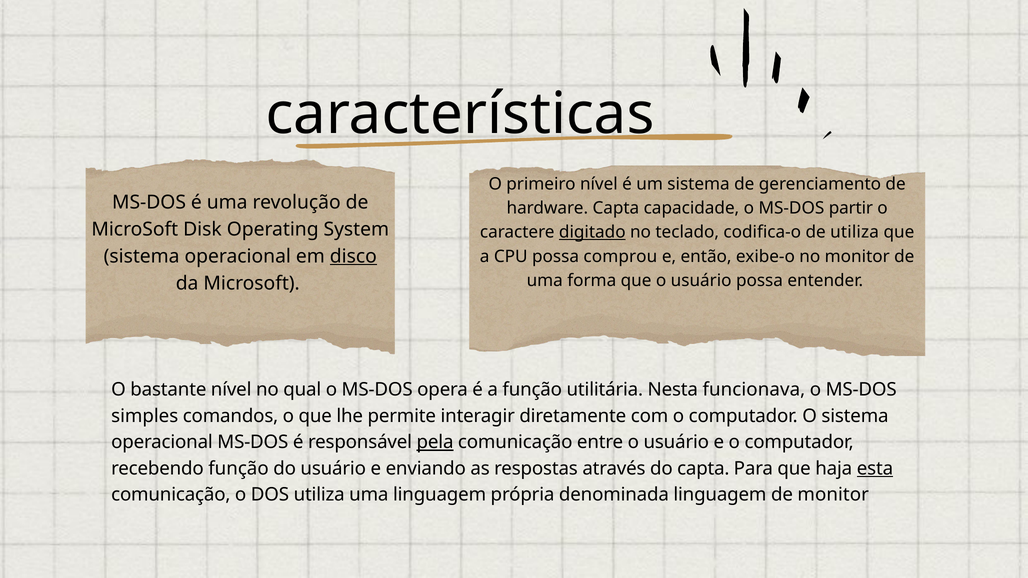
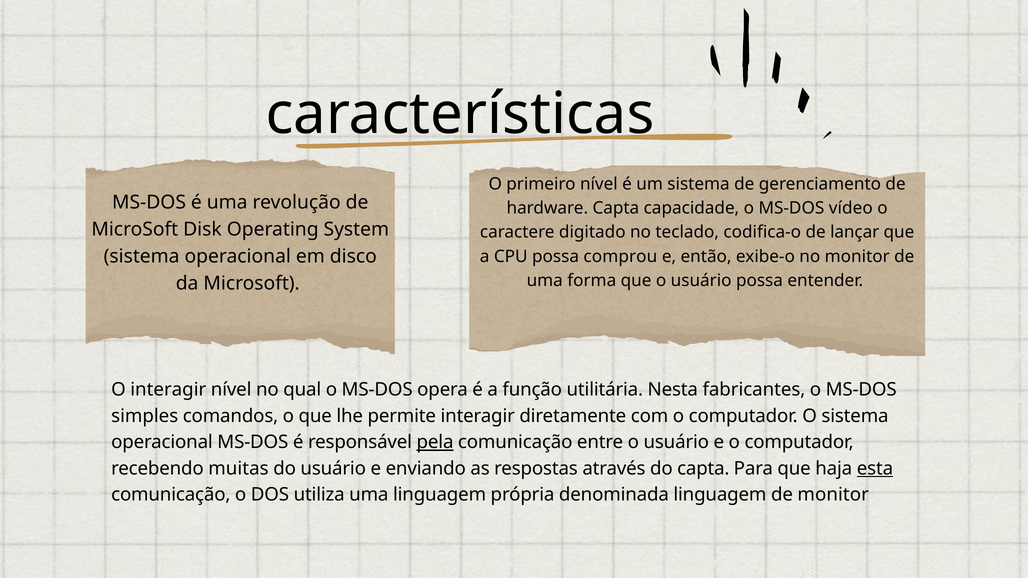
partir: partir -> vídeo
digitado underline: present -> none
de utiliza: utiliza -> lançar
disco underline: present -> none
O bastante: bastante -> interagir
funcionava: funcionava -> fabricantes
recebendo função: função -> muitas
